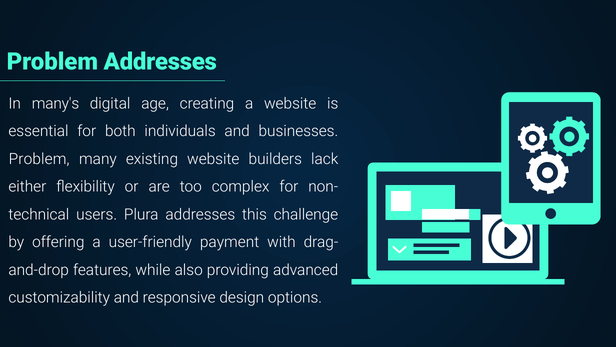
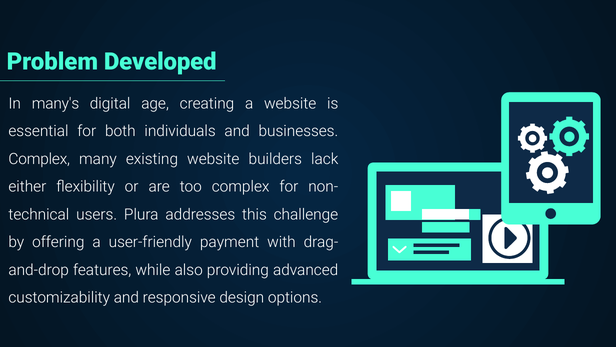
Problem Addresses: Addresses -> Developed
Problem at (39, 159): Problem -> Complex
